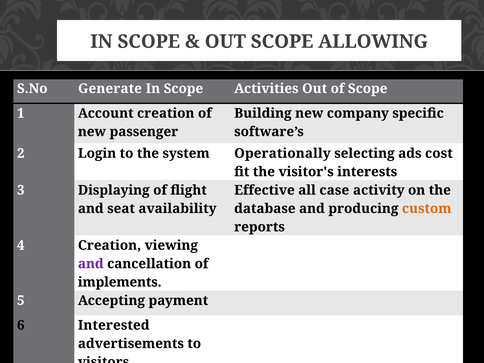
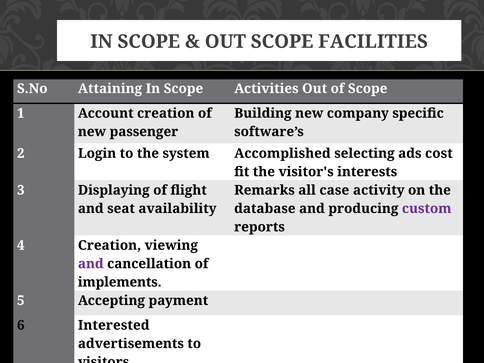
ALLOWING: ALLOWING -> FACILITIES
Generate: Generate -> Attaining
Operationally: Operationally -> Accomplished
Effective: Effective -> Remarks
custom colour: orange -> purple
